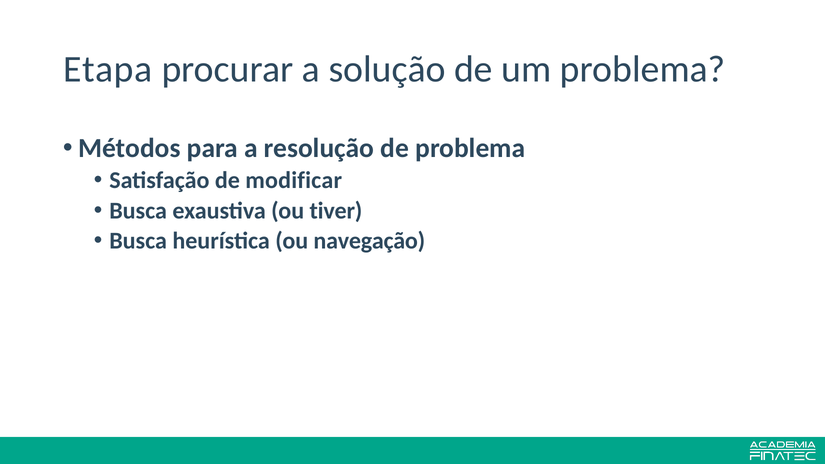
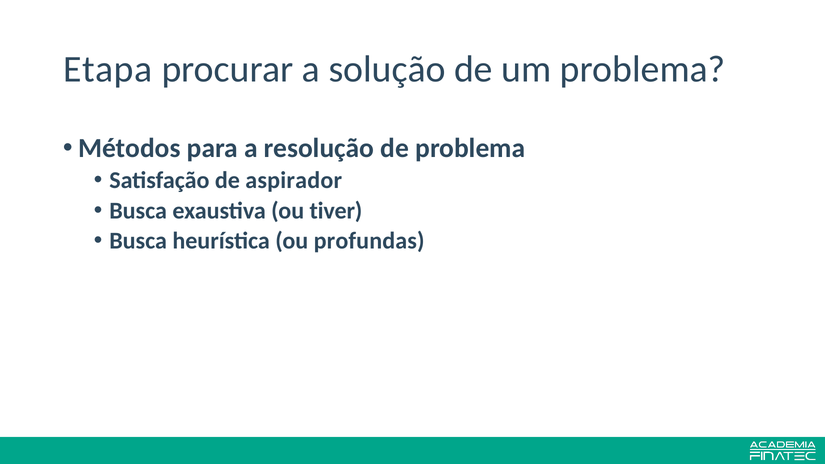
modificar: modificar -> aspirador
navegação: navegação -> profundas
